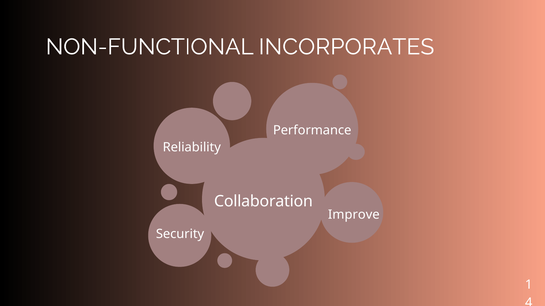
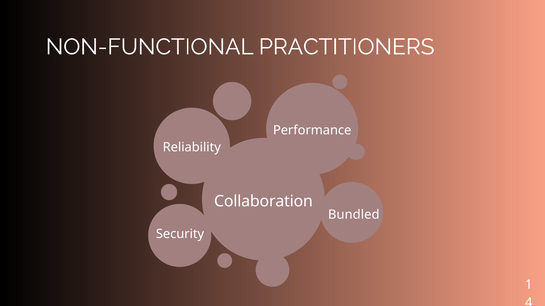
INCORPORATES: INCORPORATES -> PRACTITIONERS
Improve: Improve -> Bundled
